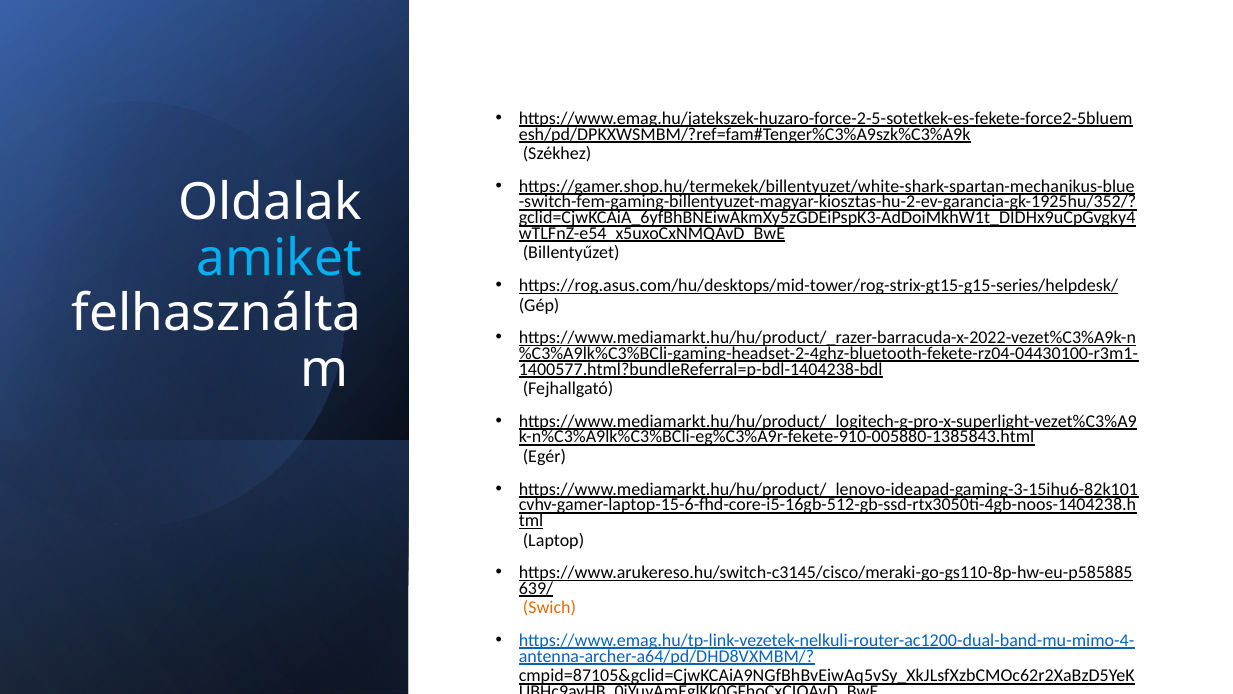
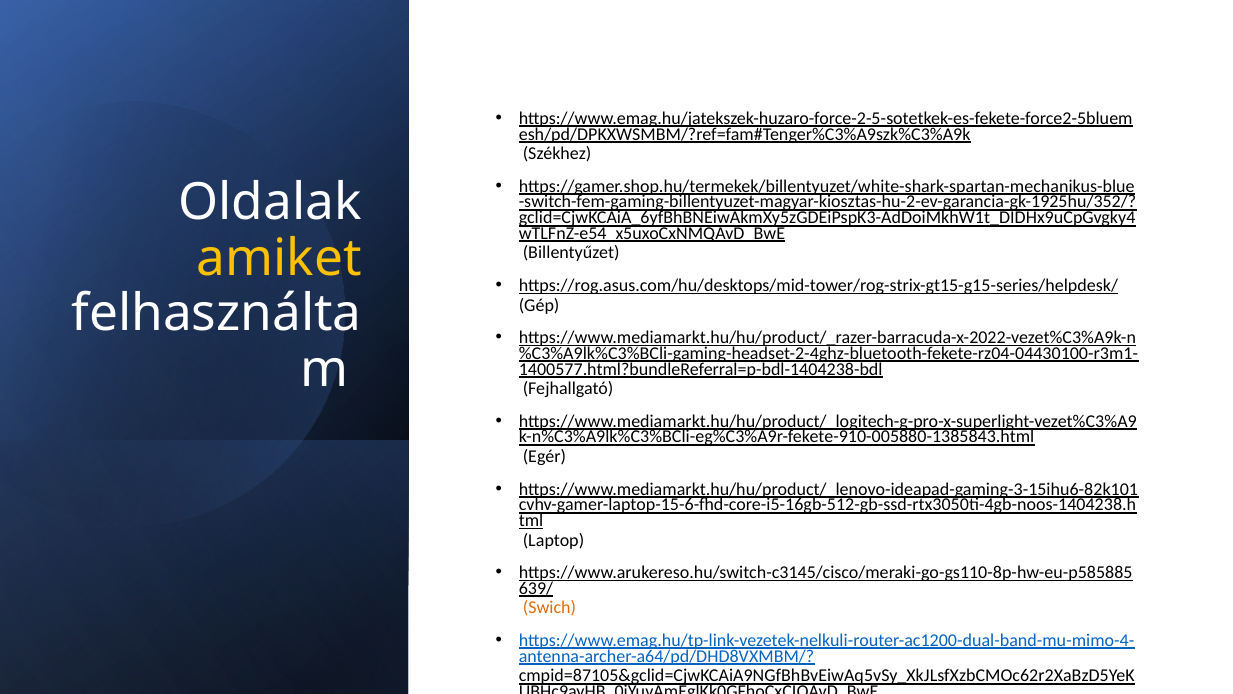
amiket colour: light blue -> yellow
